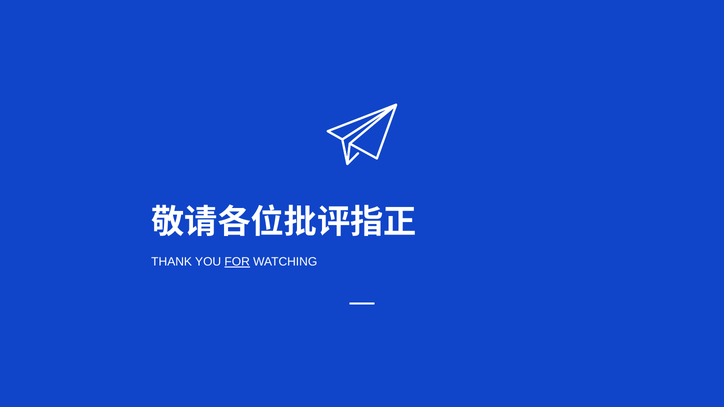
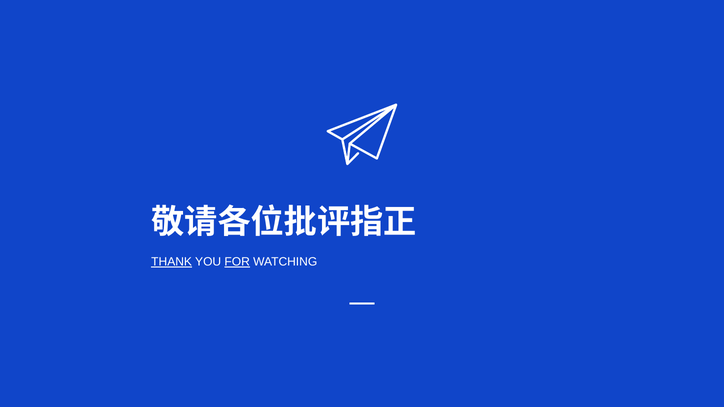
THANK underline: none -> present
